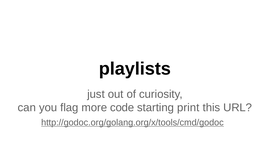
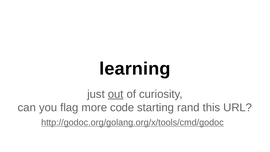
playlists: playlists -> learning
out underline: none -> present
print: print -> rand
